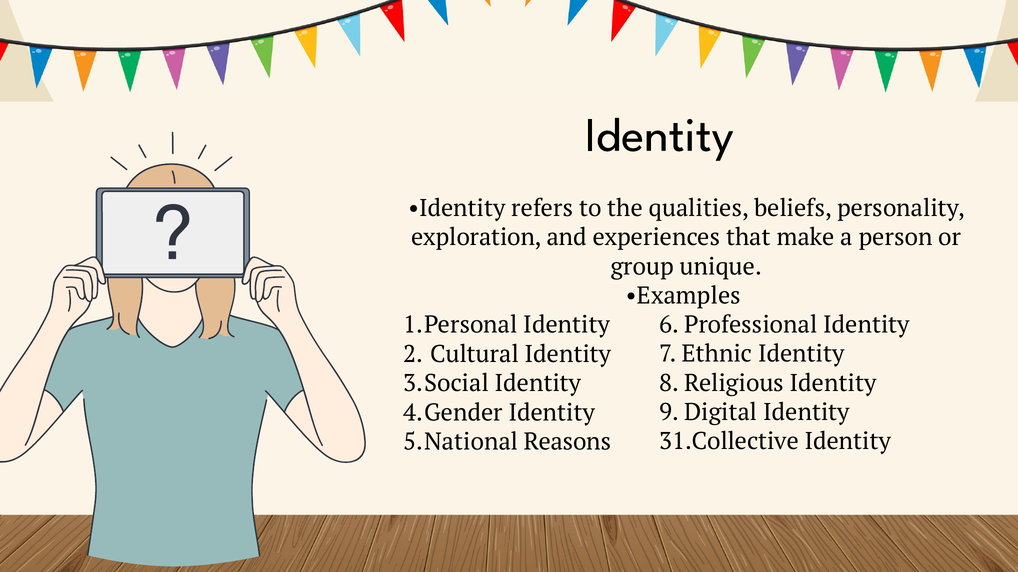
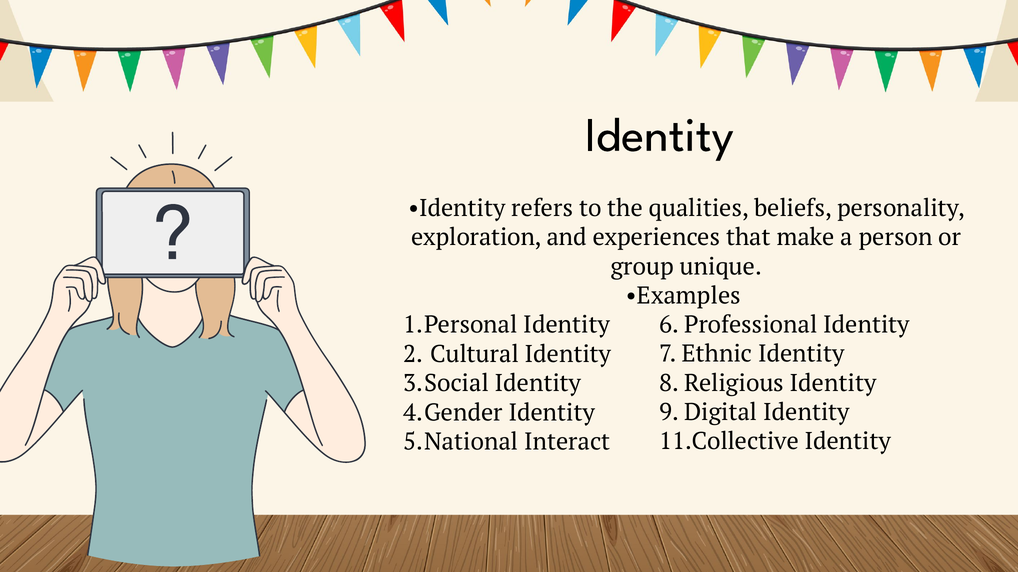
31.Collective: 31.Collective -> 11.Collective
Reasons: Reasons -> Interact
